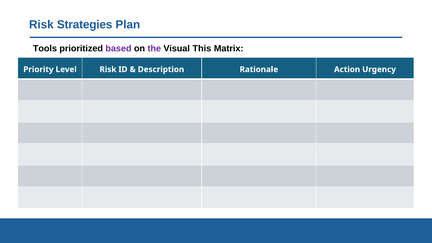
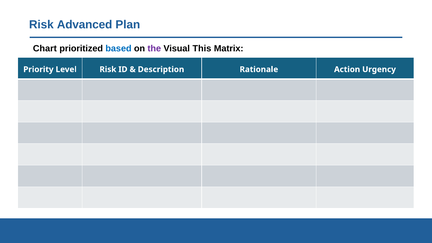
Strategies: Strategies -> Advanced
Tools: Tools -> Chart
based colour: purple -> blue
